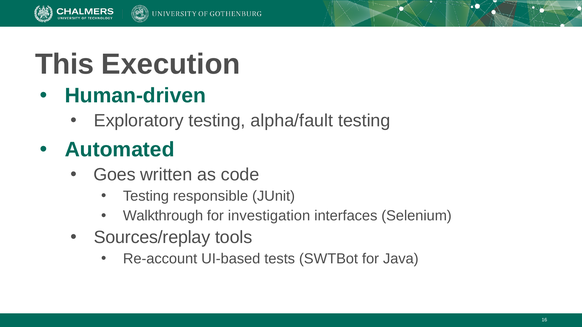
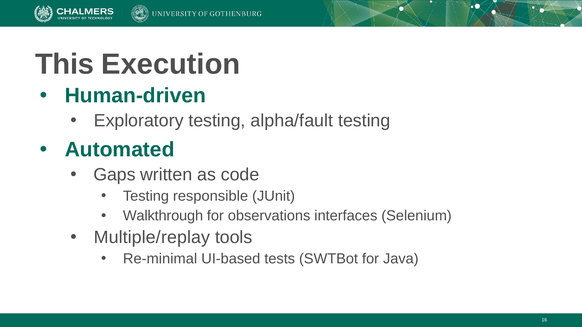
Goes: Goes -> Gaps
investigation: investigation -> observations
Sources/replay: Sources/replay -> Multiple/replay
Re-account: Re-account -> Re-minimal
